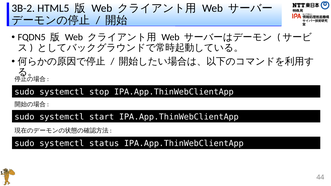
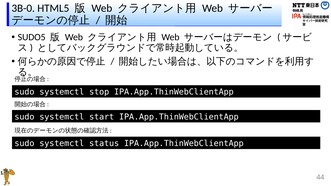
3B-2: 3B-2 -> 3B-0
FQDN5: FQDN5 -> SUDO5
